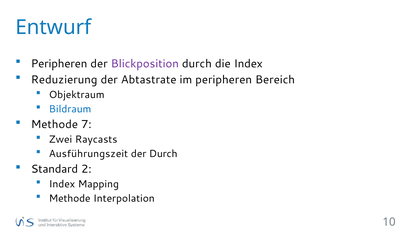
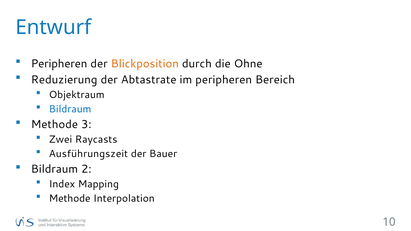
Blickposition colour: purple -> orange
die Index: Index -> Ohne
7: 7 -> 3
der Durch: Durch -> Bauer
Standard at (54, 169): Standard -> Bildraum
